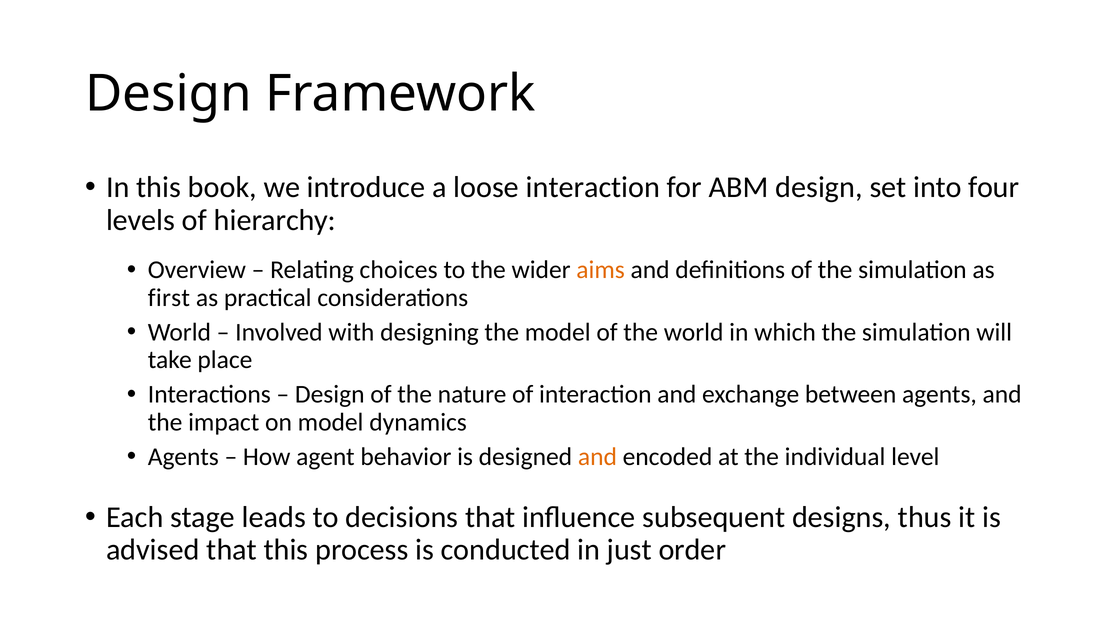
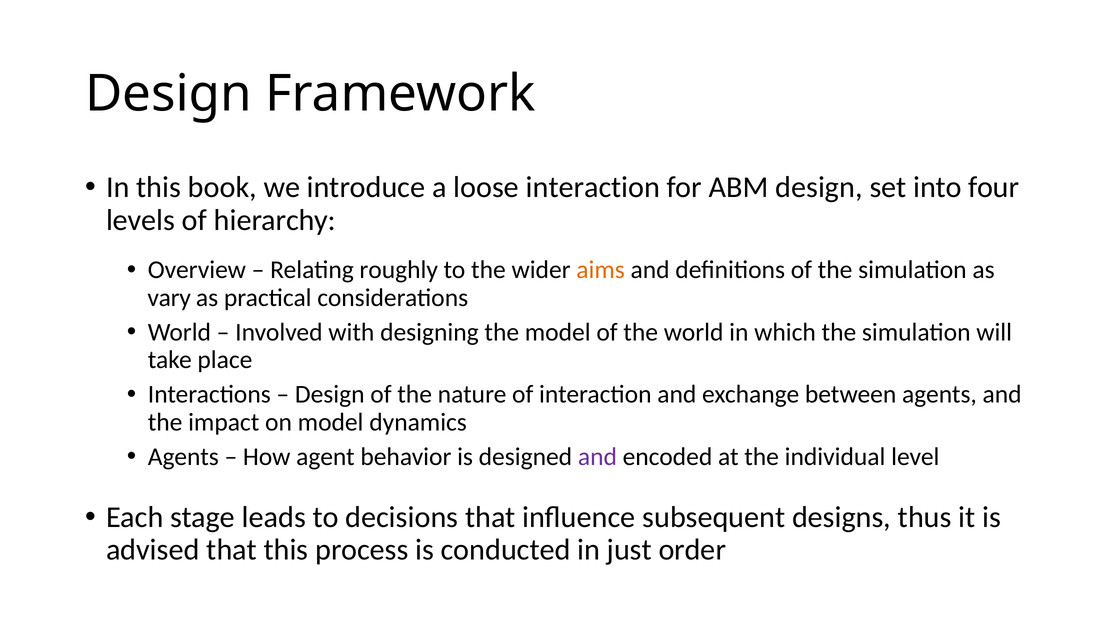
choices: choices -> roughly
first: first -> vary
and at (597, 457) colour: orange -> purple
